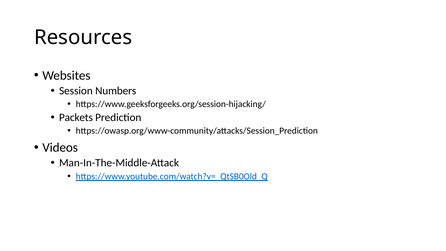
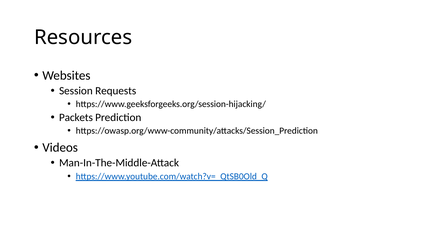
Numbers: Numbers -> Requests
